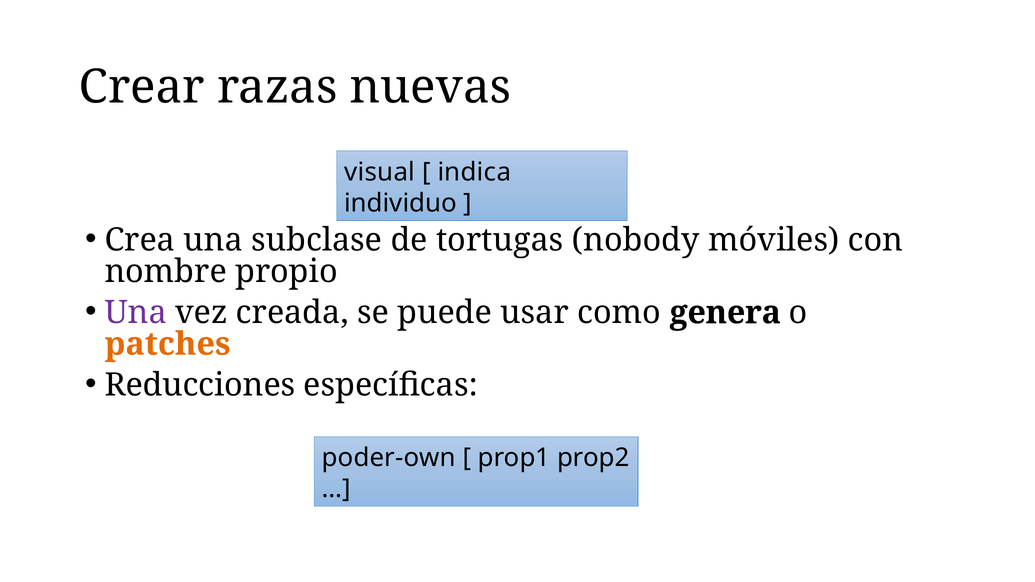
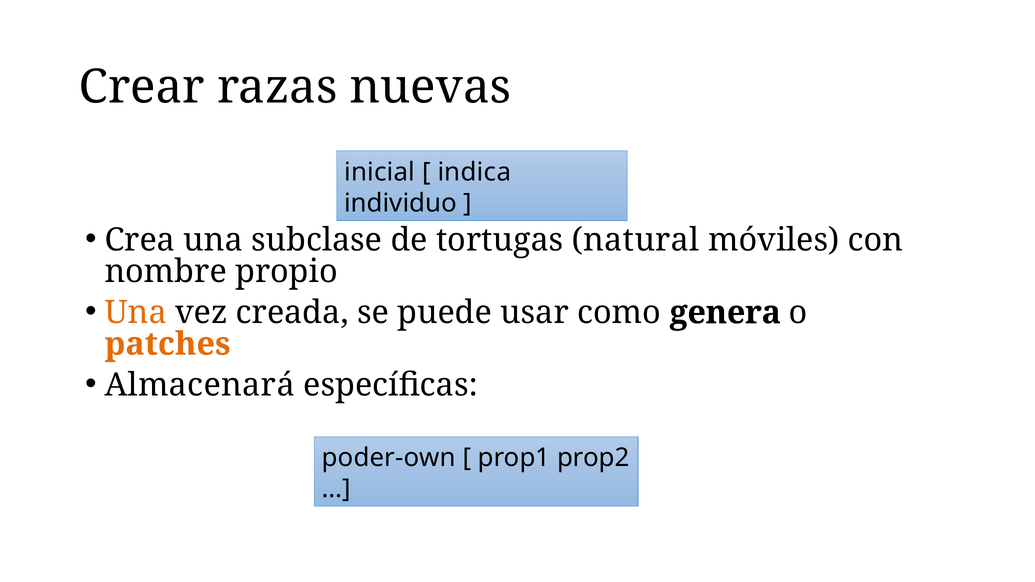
visual: visual -> inicial
nobody: nobody -> natural
Una at (136, 313) colour: purple -> orange
Reducciones: Reducciones -> Almacenará
